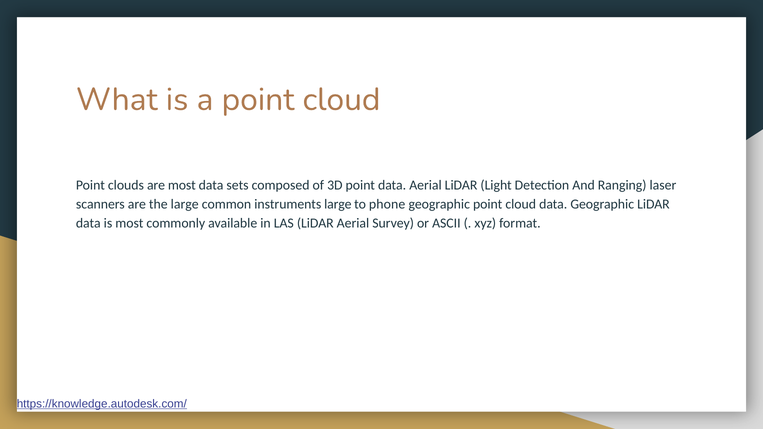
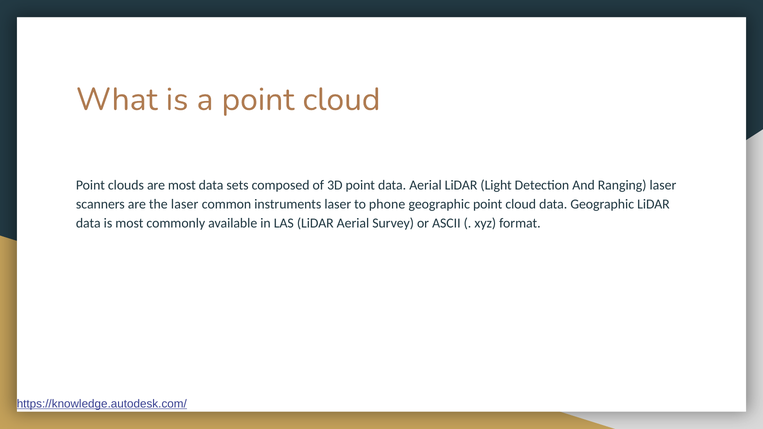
the large: large -> laser
instruments large: large -> laser
